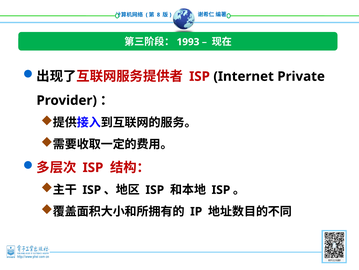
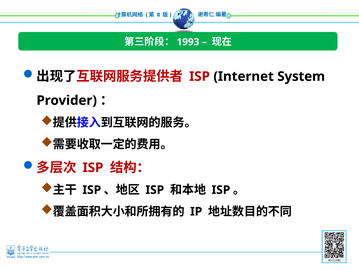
Private: Private -> System
